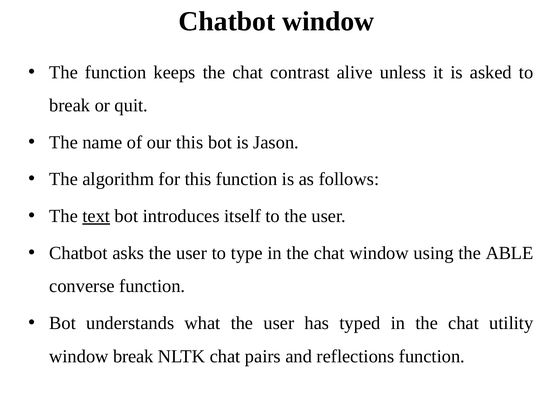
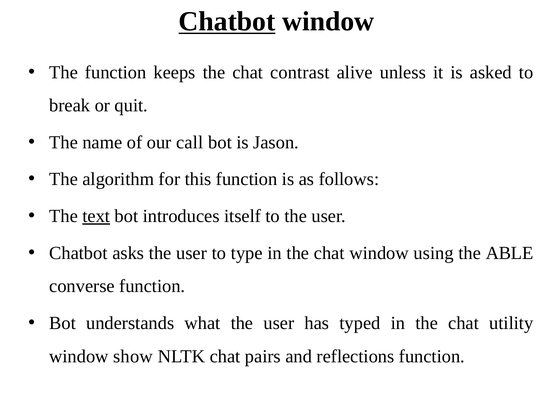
Chatbot at (227, 21) underline: none -> present
our this: this -> call
window break: break -> show
